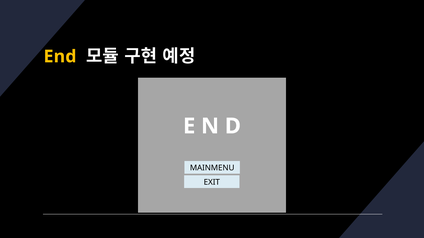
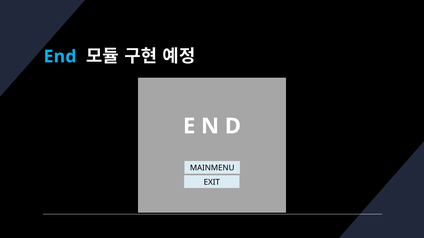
End colour: yellow -> light blue
